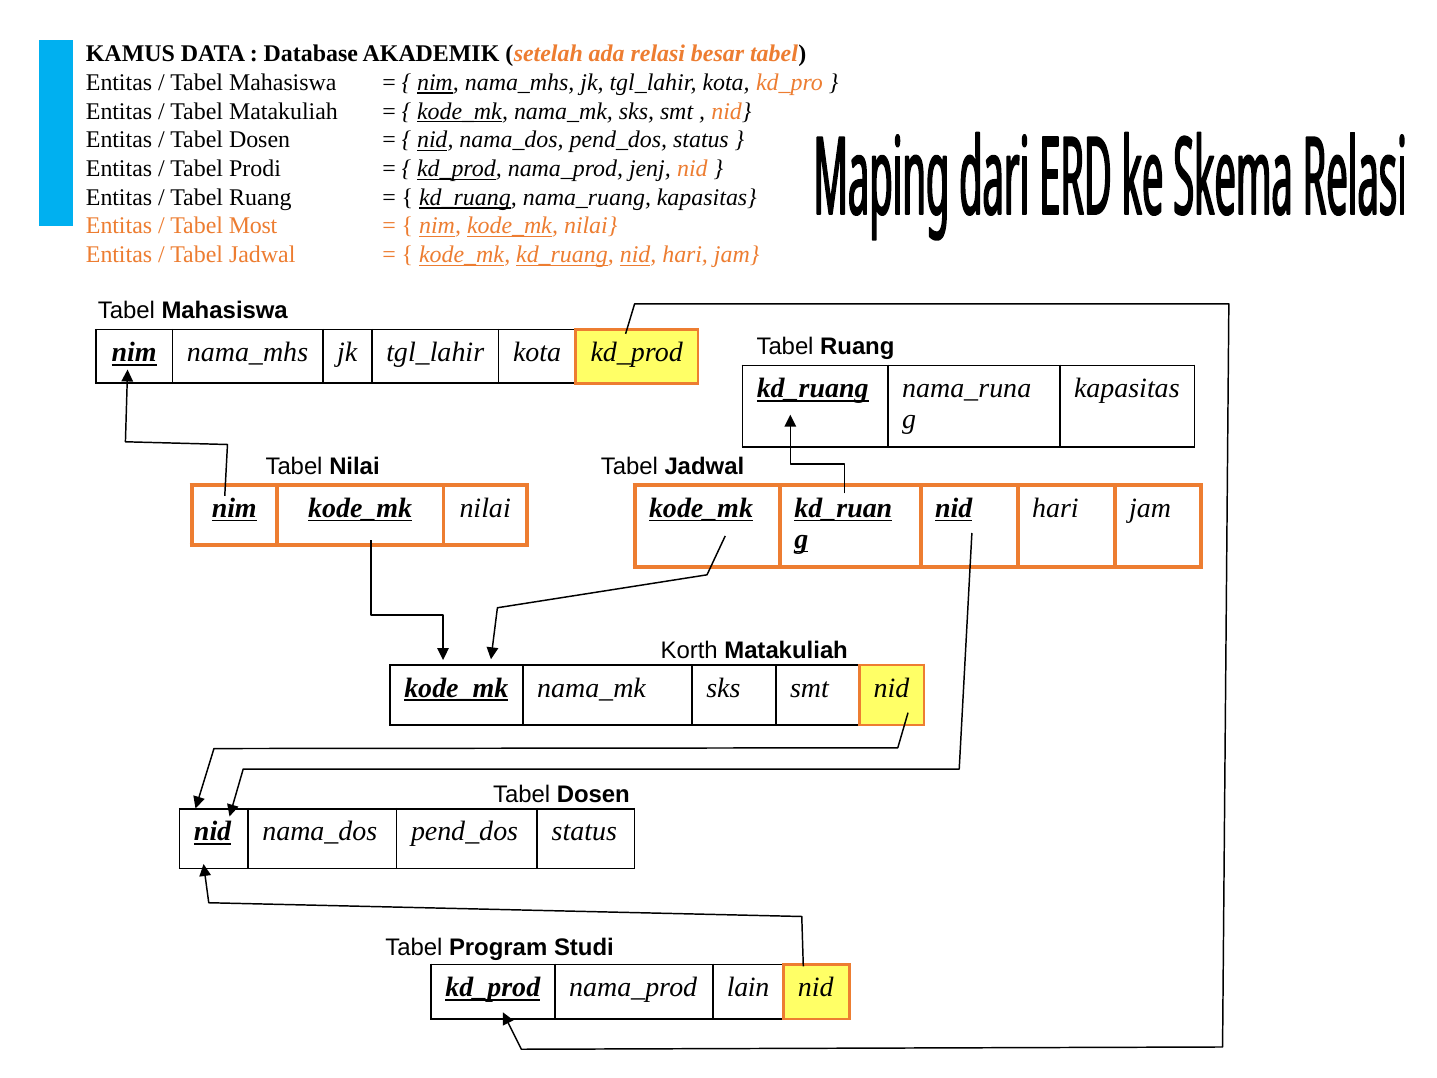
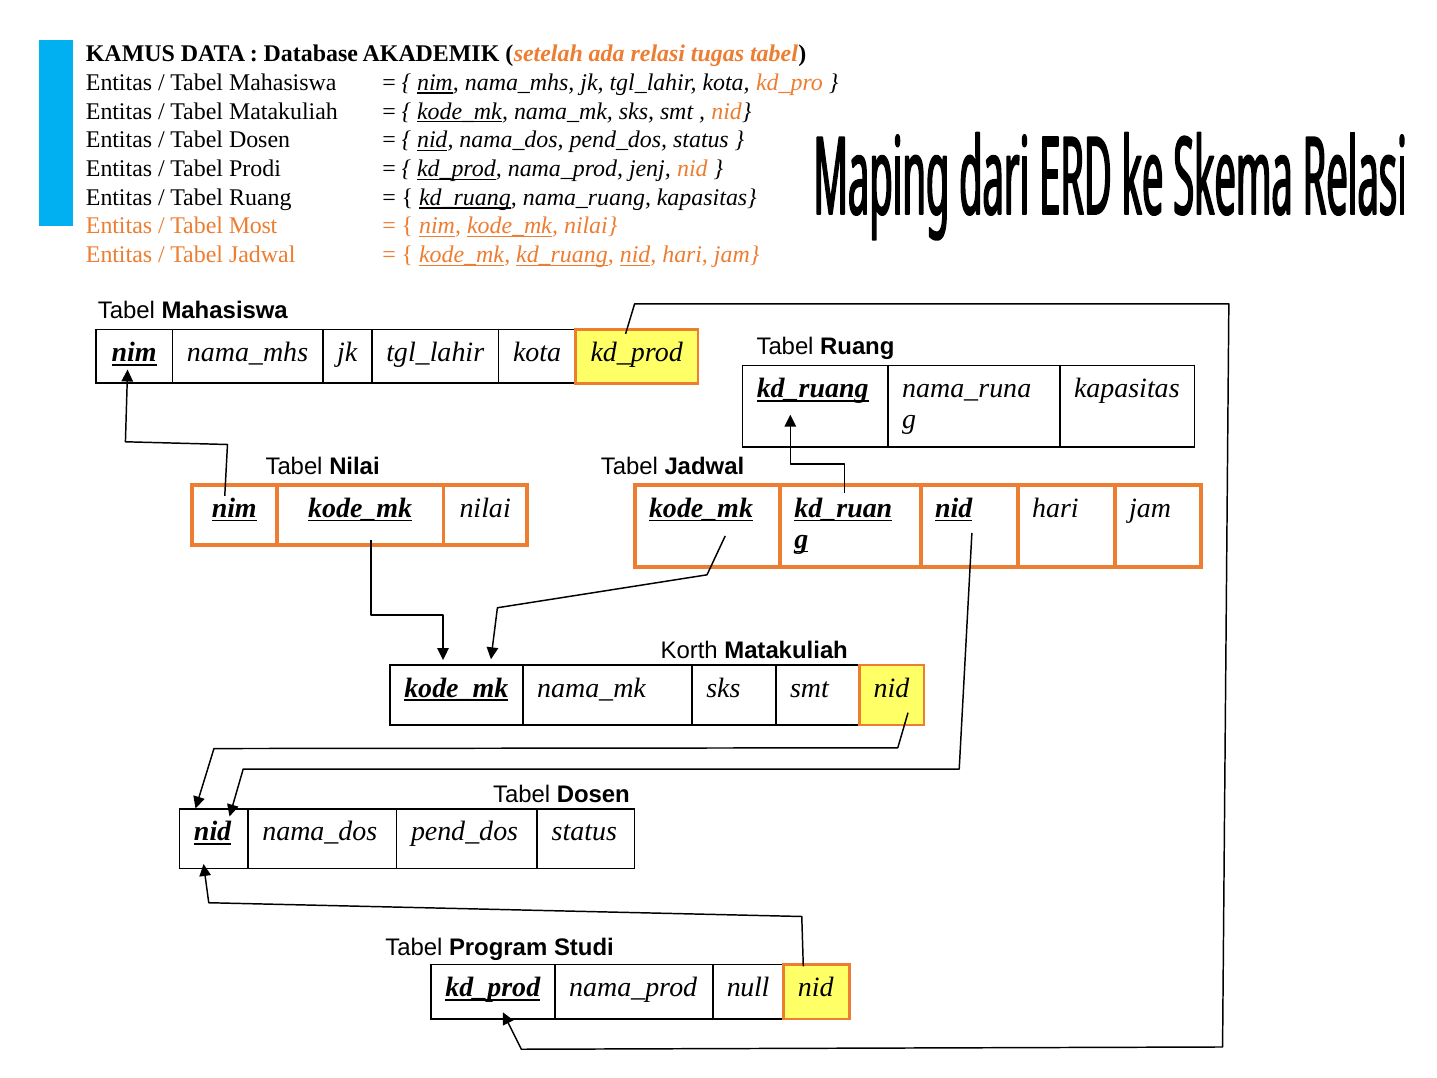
besar: besar -> tugas
lain: lain -> null
